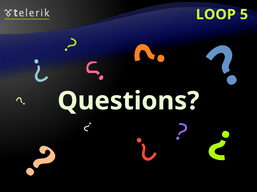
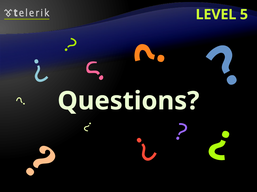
LOOP: LOOP -> LEVEL
